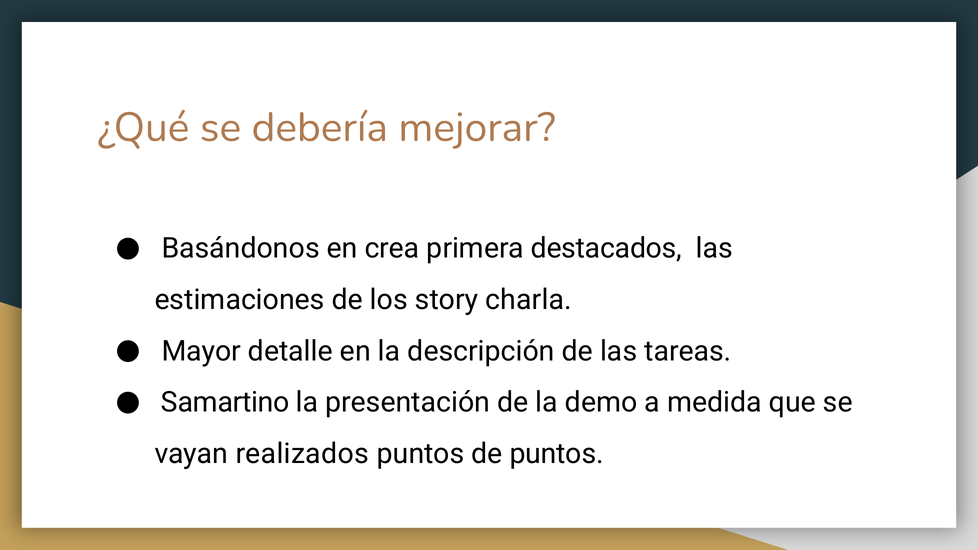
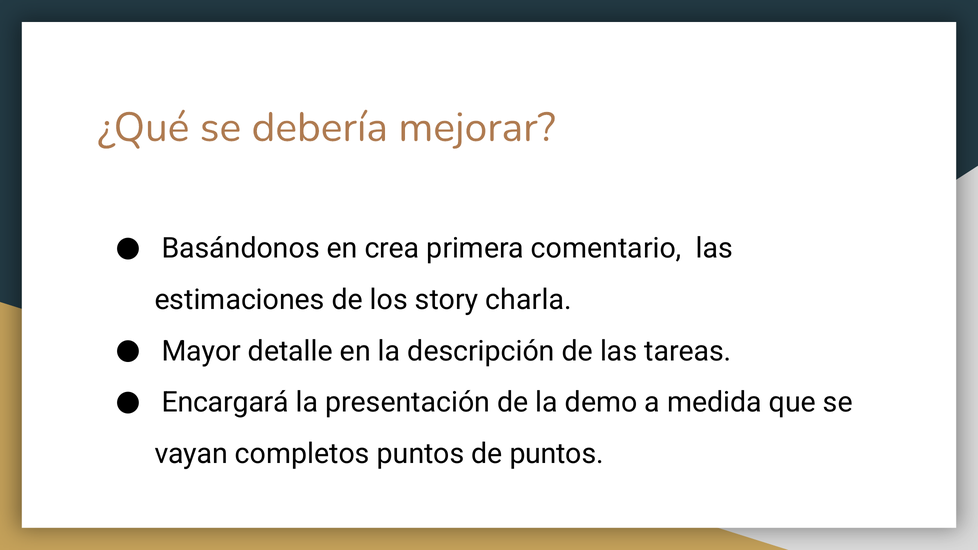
destacados: destacados -> comentario
Samartino: Samartino -> Encargará
realizados: realizados -> completos
